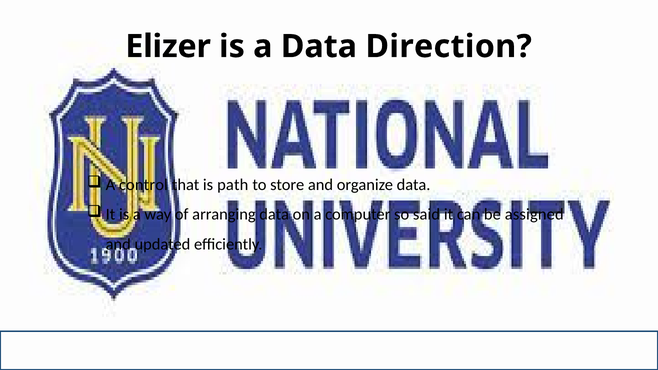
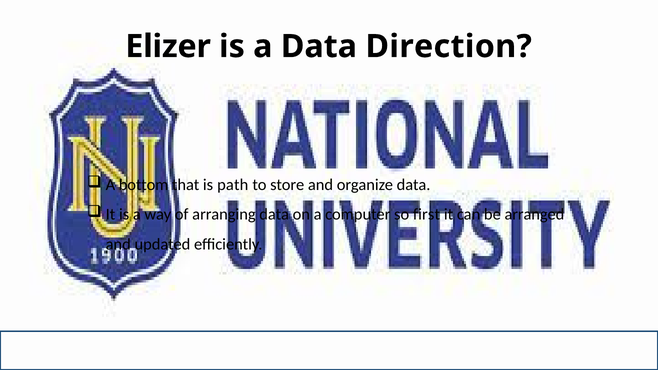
control: control -> bottom
said: said -> first
assigned: assigned -> arranged
